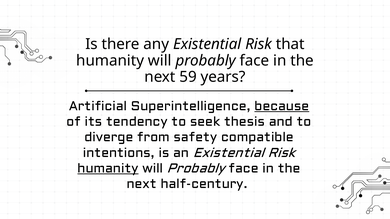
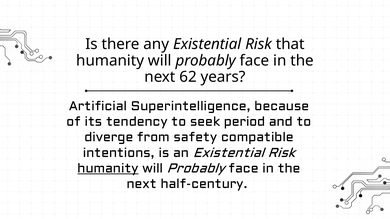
59: 59 -> 62
because underline: present -> none
thesis: thesis -> period
